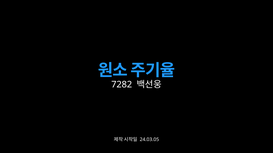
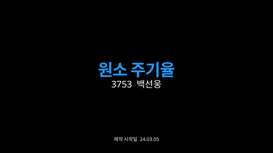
7282: 7282 -> 3753
